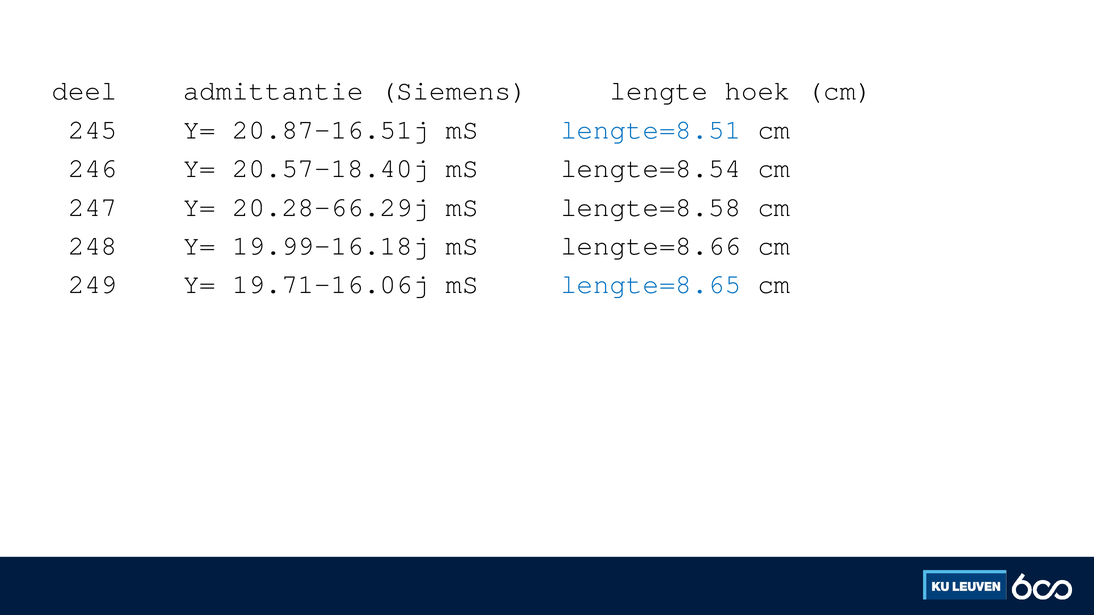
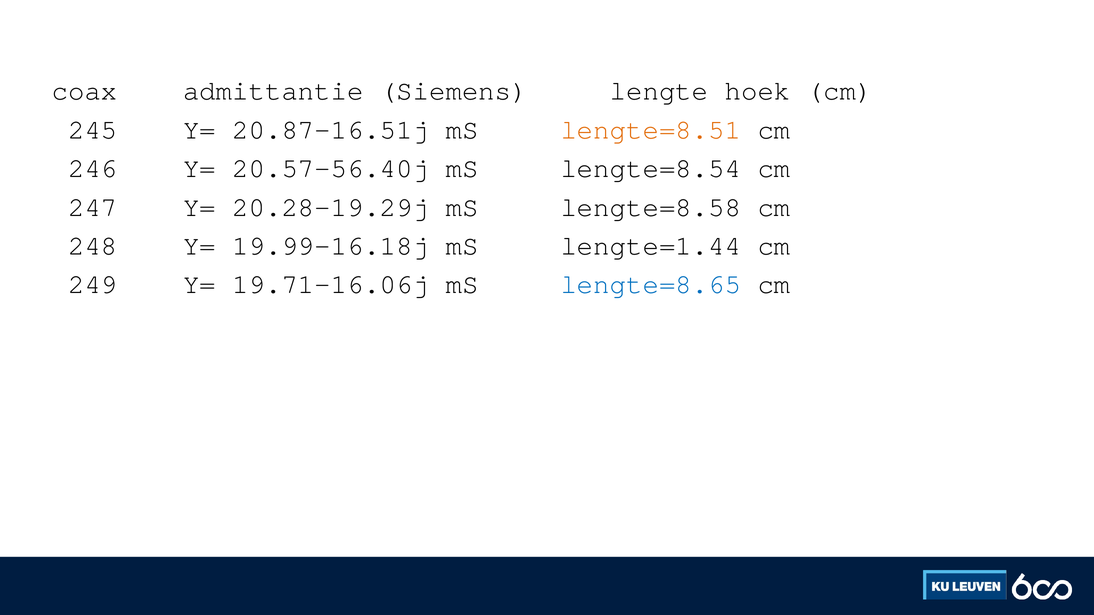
deel: deel -> coax
lengte=8.51 colour: blue -> orange
20.57-18.40j: 20.57-18.40j -> 20.57-56.40j
20.28-66.29j: 20.28-66.29j -> 20.28-19.29j
lengte=8.66: lengte=8.66 -> lengte=1.44
